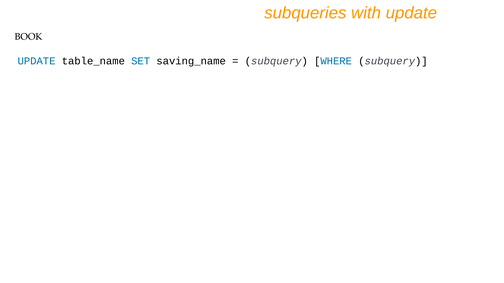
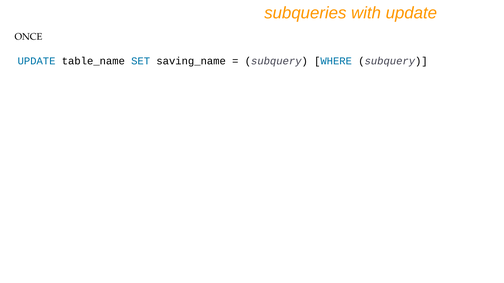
BOOK: BOOK -> ONCE
